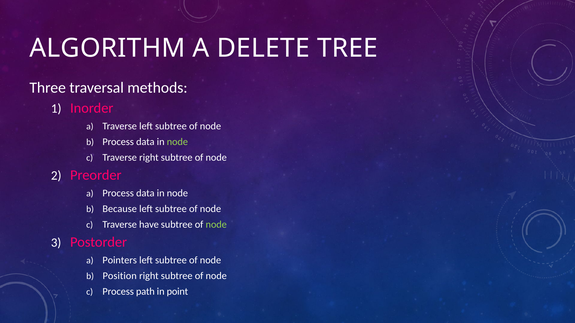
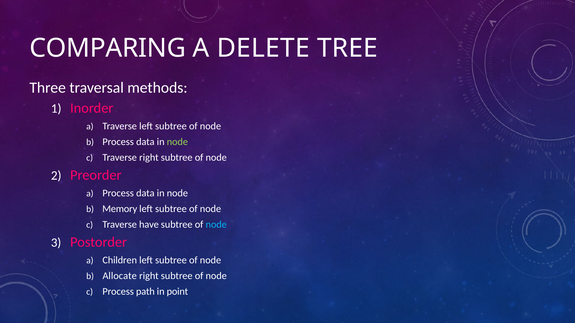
ALGORITHM: ALGORITHM -> COMPARING
Because: Because -> Memory
node at (216, 225) colour: light green -> light blue
Pointers: Pointers -> Children
Position: Position -> Allocate
